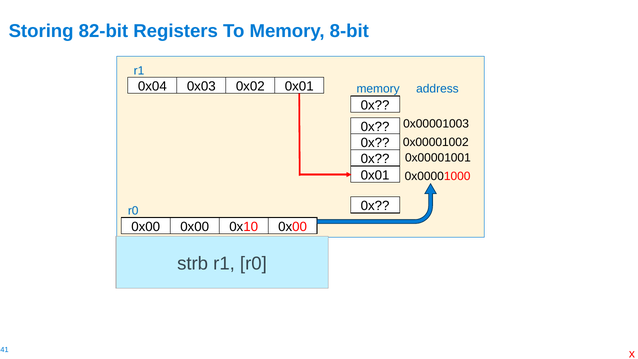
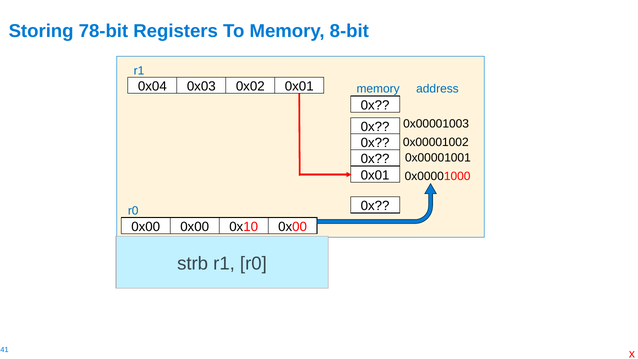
82-bit: 82-bit -> 78-bit
